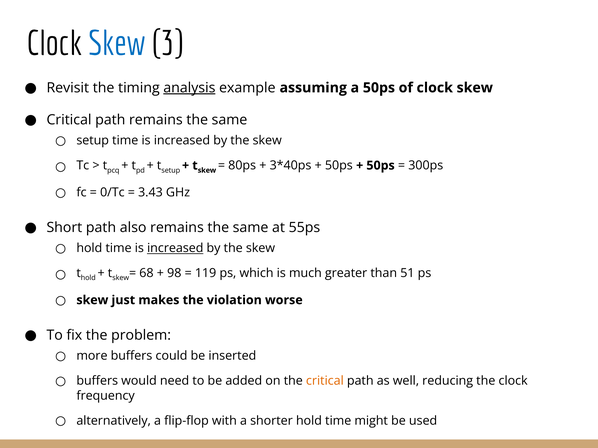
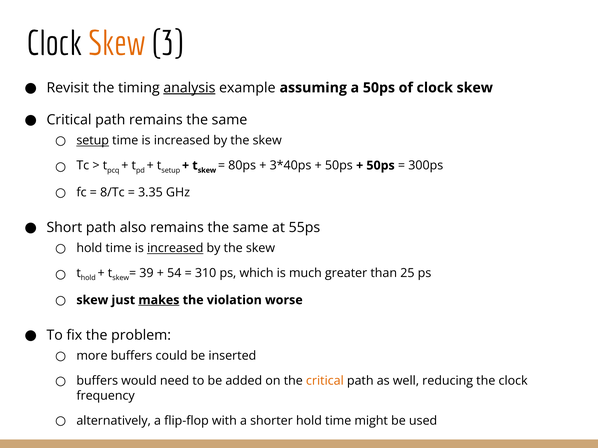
Skew at (117, 44) colour: blue -> orange
setup at (93, 141) underline: none -> present
0/Tc: 0/Tc -> 8/Tc
3.43: 3.43 -> 3.35
68: 68 -> 39
98: 98 -> 54
119: 119 -> 310
51: 51 -> 25
makes underline: none -> present
